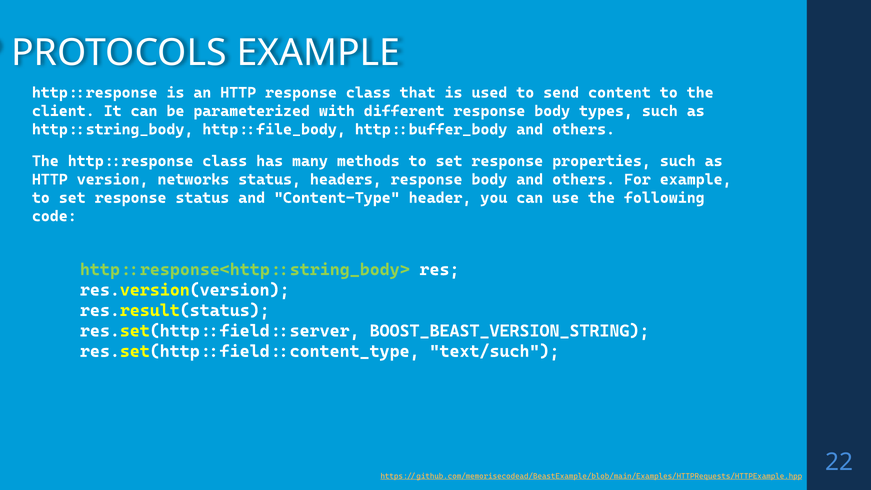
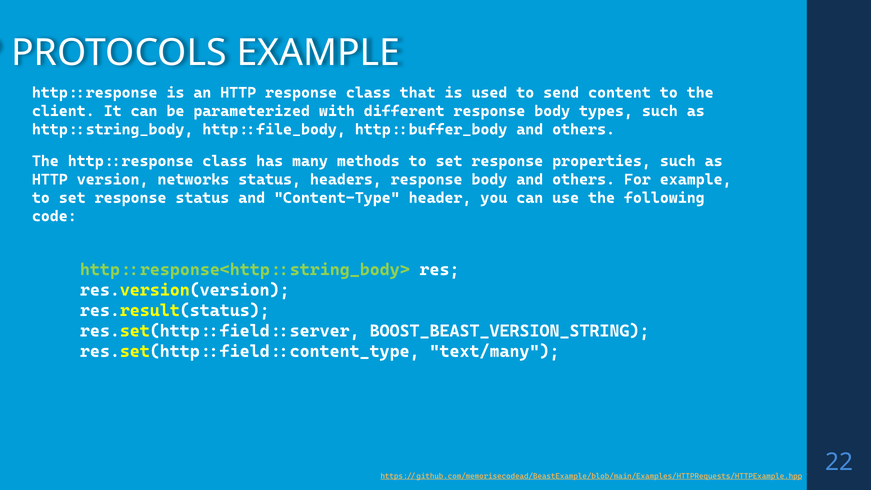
text/such: text/such -> text/many
